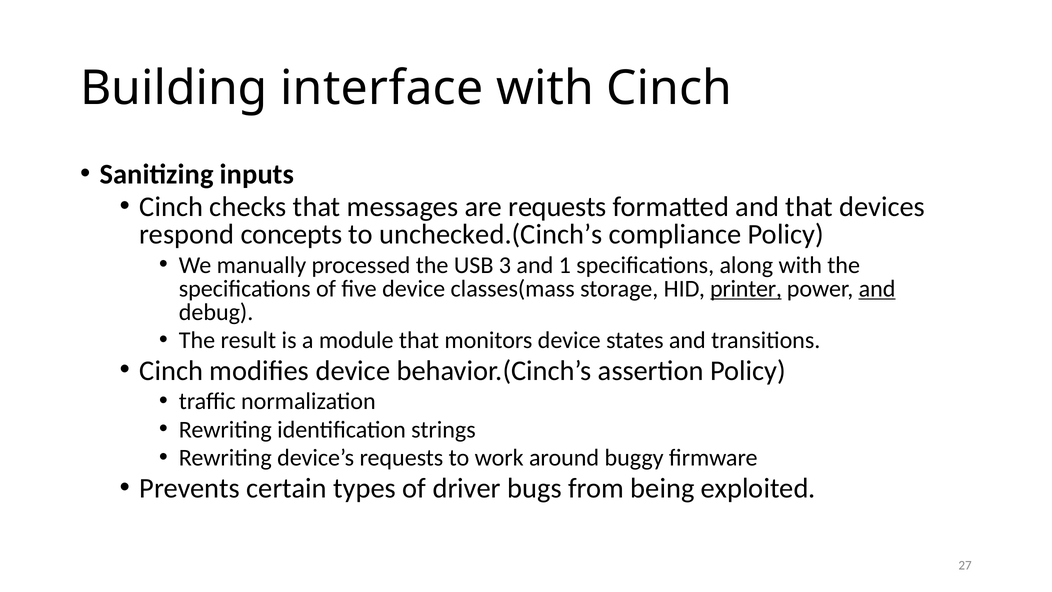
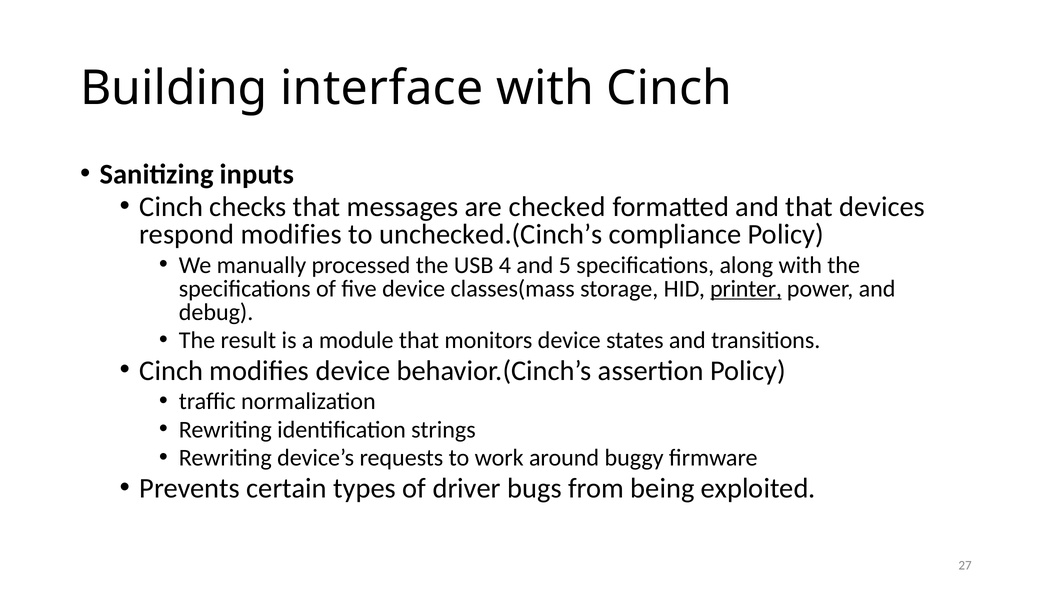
are requests: requests -> checked
respond concepts: concepts -> modifies
3: 3 -> 4
1: 1 -> 5
and at (877, 289) underline: present -> none
